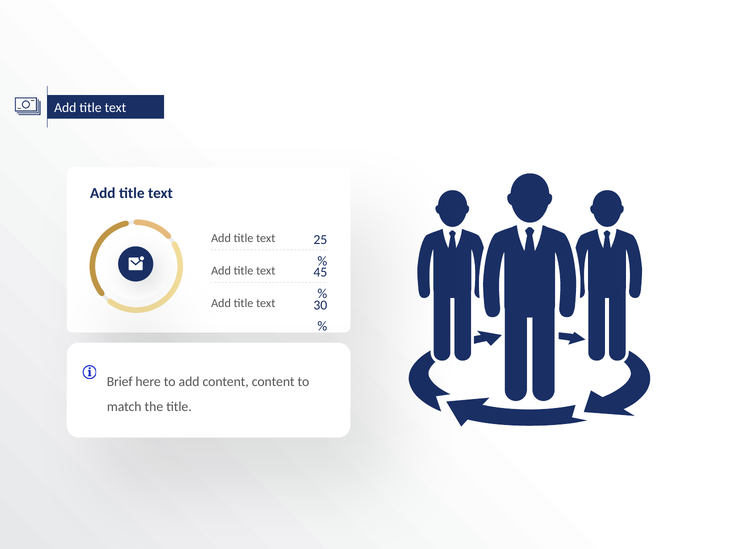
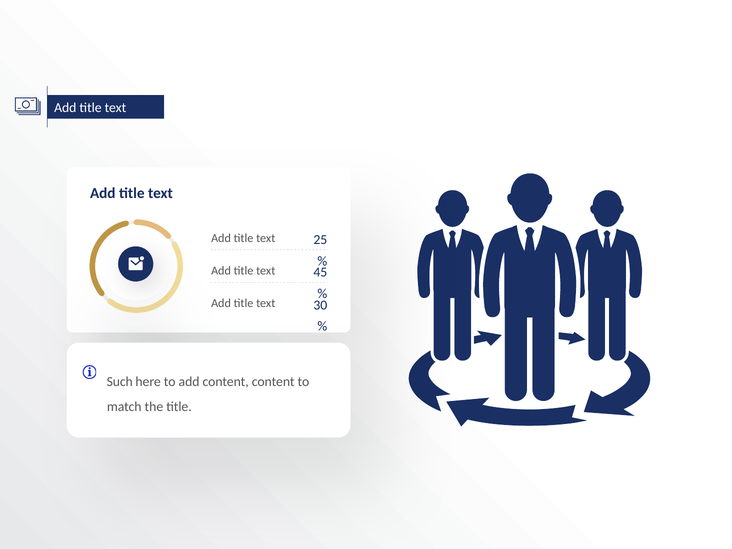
Brief: Brief -> Such
